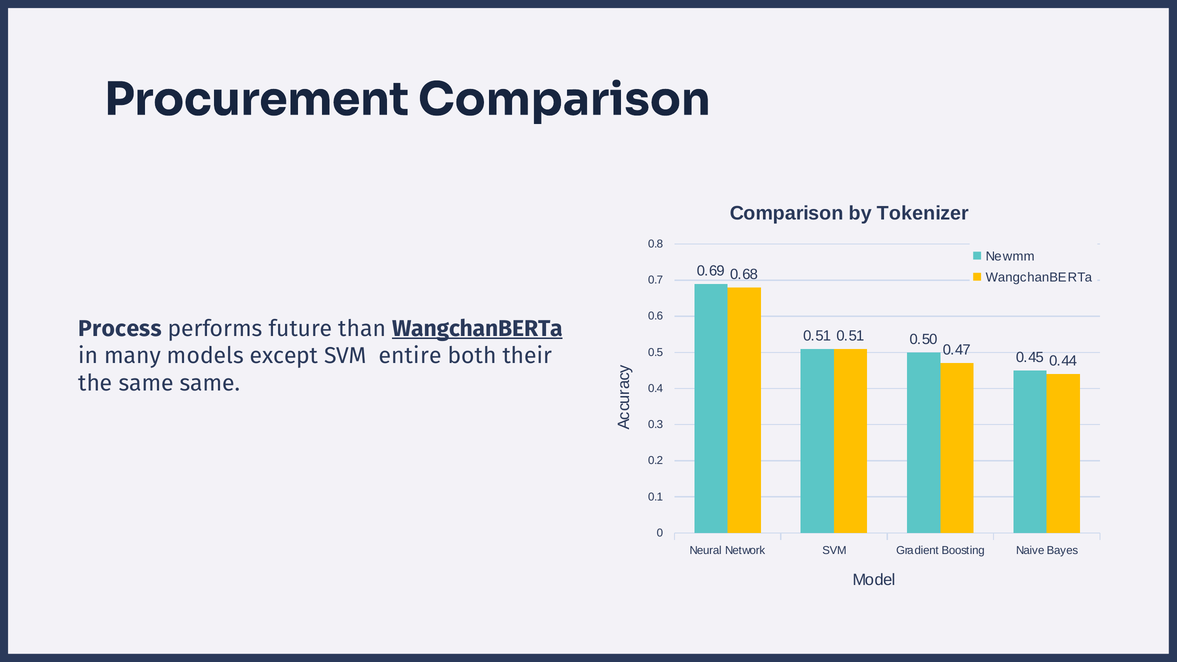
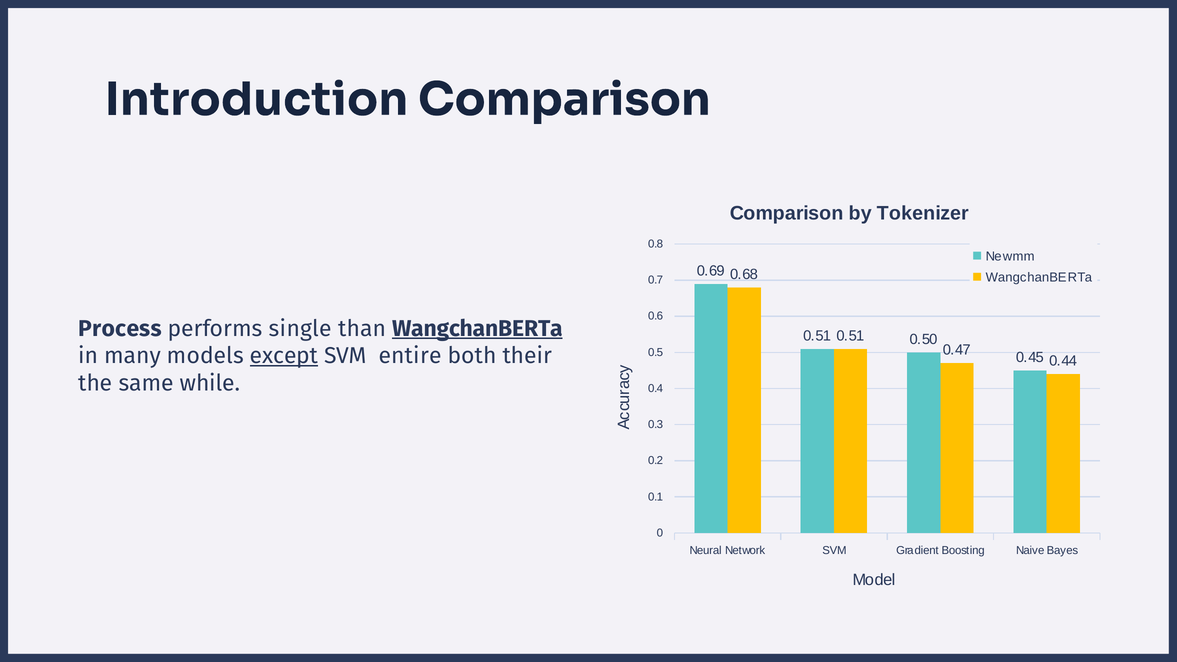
Procurement: Procurement -> Introduction
future: future -> single
except underline: none -> present
same same: same -> while
